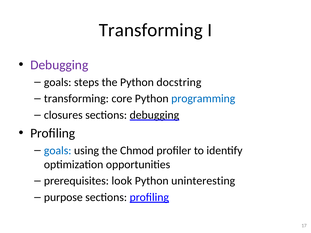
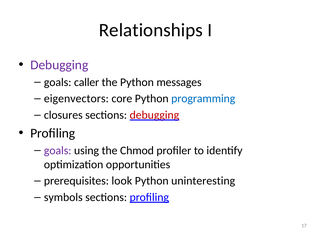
Transforming at (151, 30): Transforming -> Relationships
steps: steps -> caller
docstring: docstring -> messages
transforming at (76, 99): transforming -> eigenvectors
debugging at (154, 115) colour: black -> red
goals at (58, 151) colour: blue -> purple
purpose: purpose -> symbols
